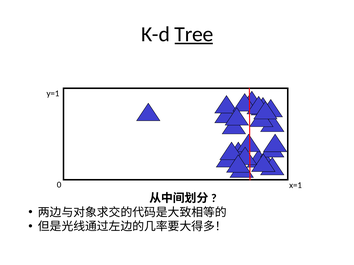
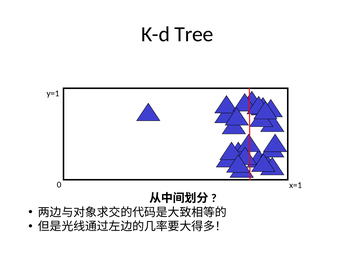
Tree underline: present -> none
